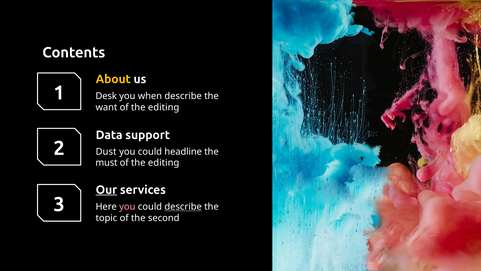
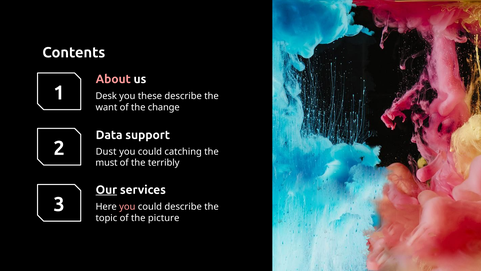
About colour: yellow -> pink
when: when -> these
editing at (164, 107): editing -> change
headline: headline -> catching
editing at (164, 163): editing -> terribly
describe at (183, 206) underline: present -> none
second: second -> picture
